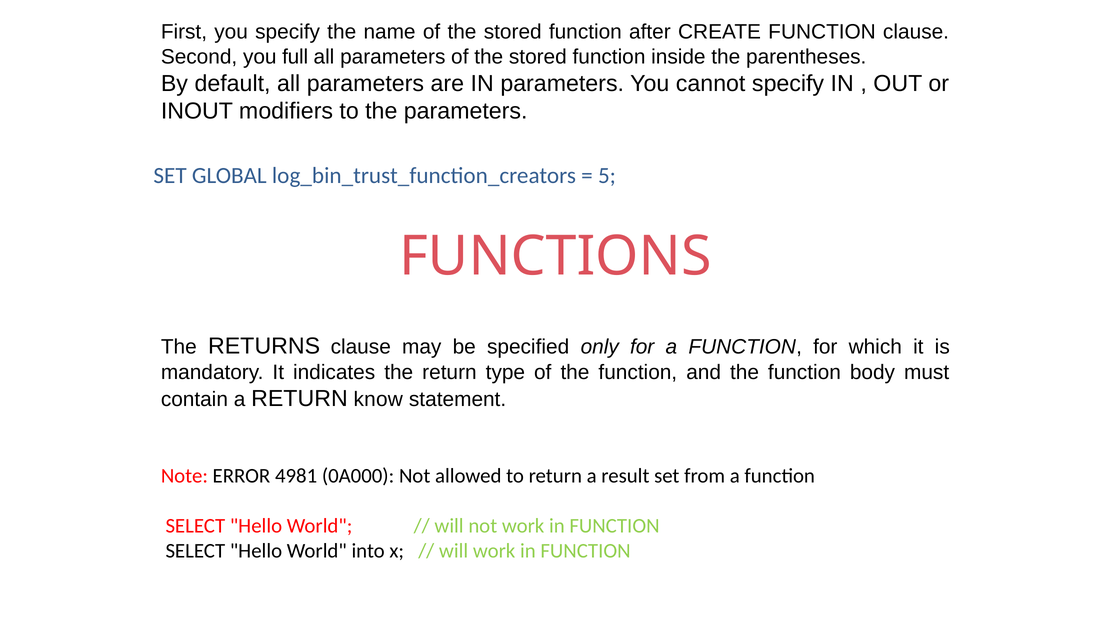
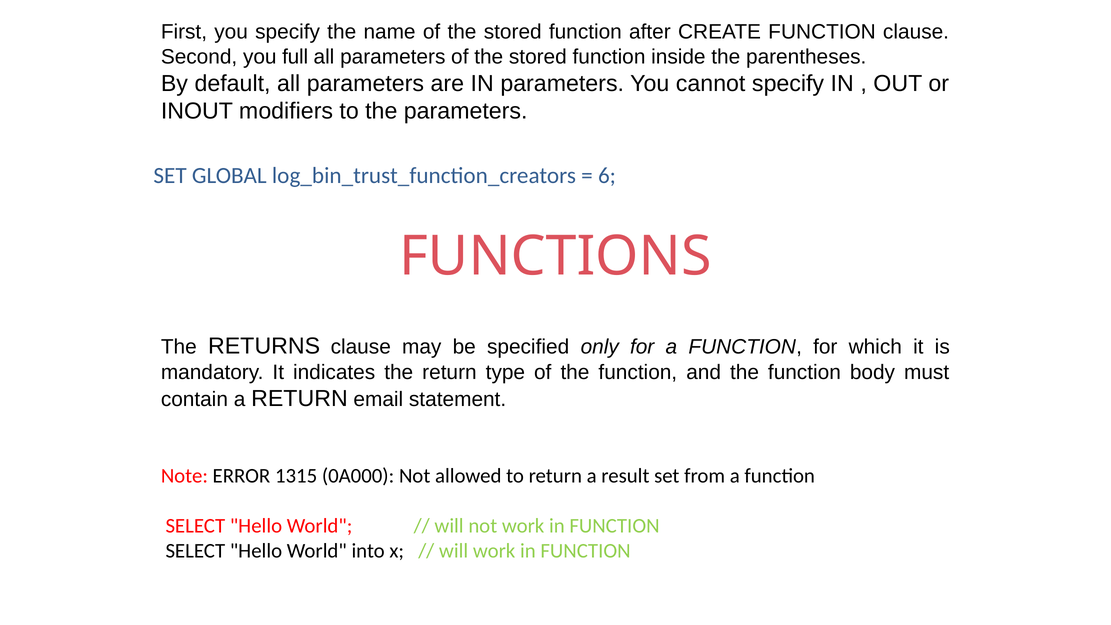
5: 5 -> 6
know: know -> email
4981: 4981 -> 1315
